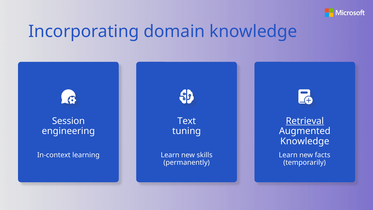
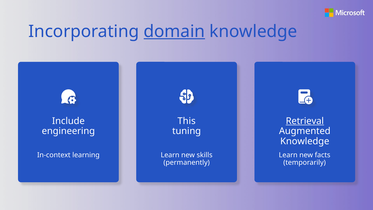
domain underline: none -> present
Session: Session -> Include
Text: Text -> This
